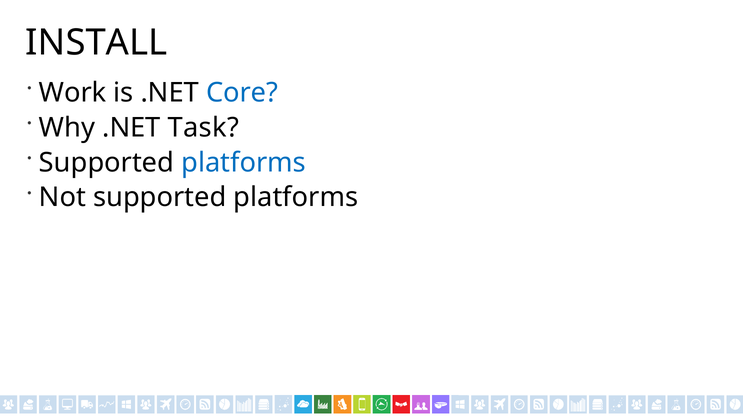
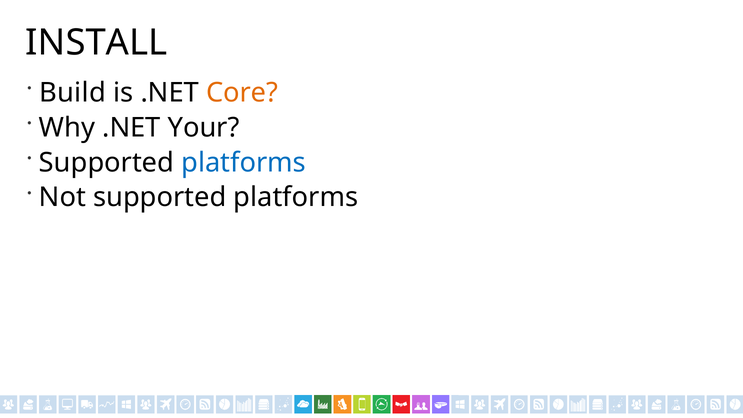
Work: Work -> Build
Core colour: blue -> orange
Task: Task -> Your
